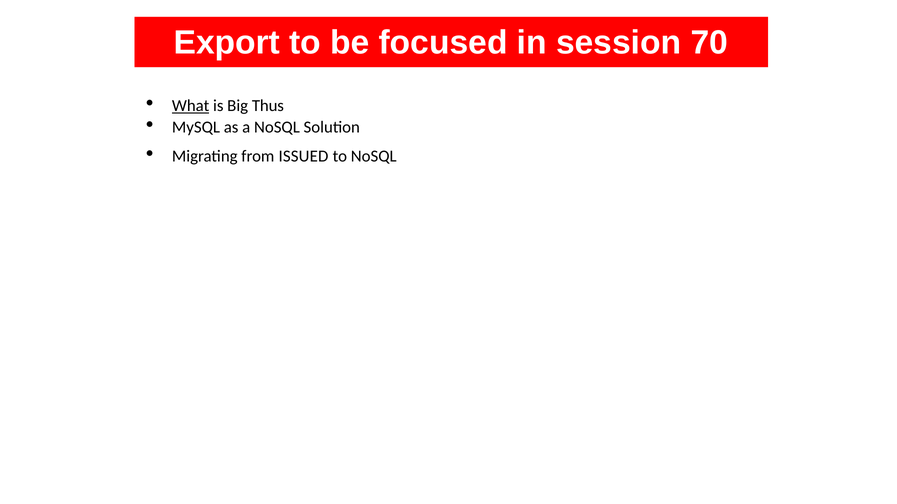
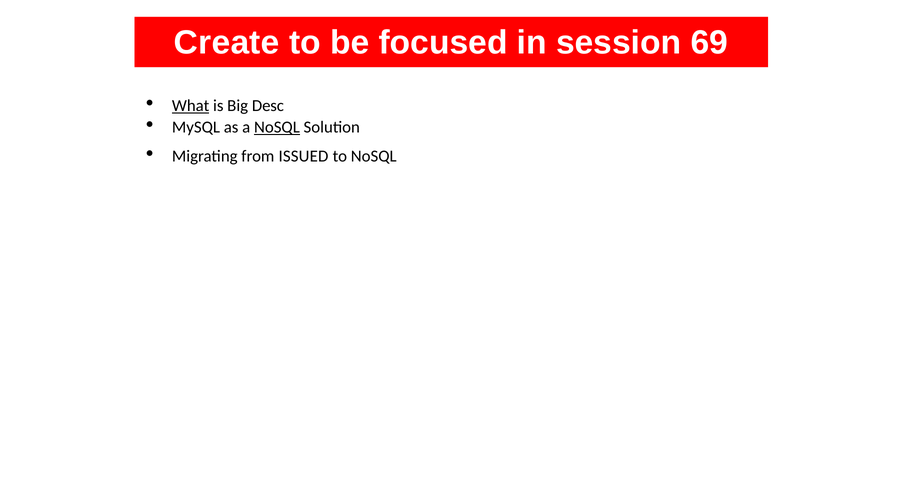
Export: Export -> Create
70: 70 -> 69
Thus: Thus -> Desc
NoSQL at (277, 127) underline: none -> present
